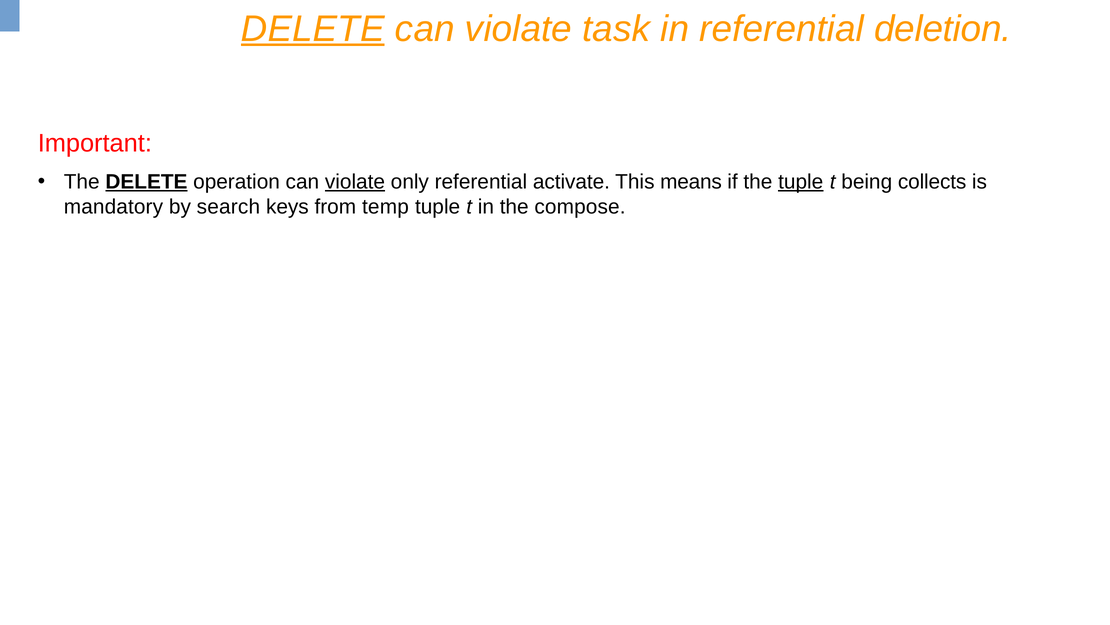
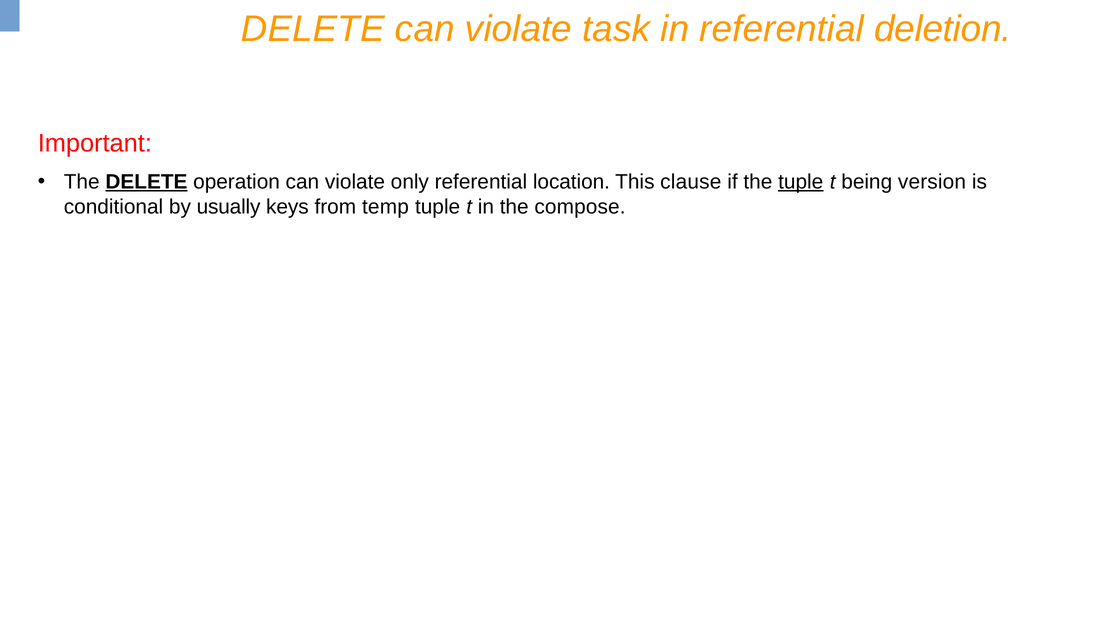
DELETE at (313, 29) underline: present -> none
violate at (355, 182) underline: present -> none
activate: activate -> location
means: means -> clause
collects: collects -> version
mandatory: mandatory -> conditional
search: search -> usually
